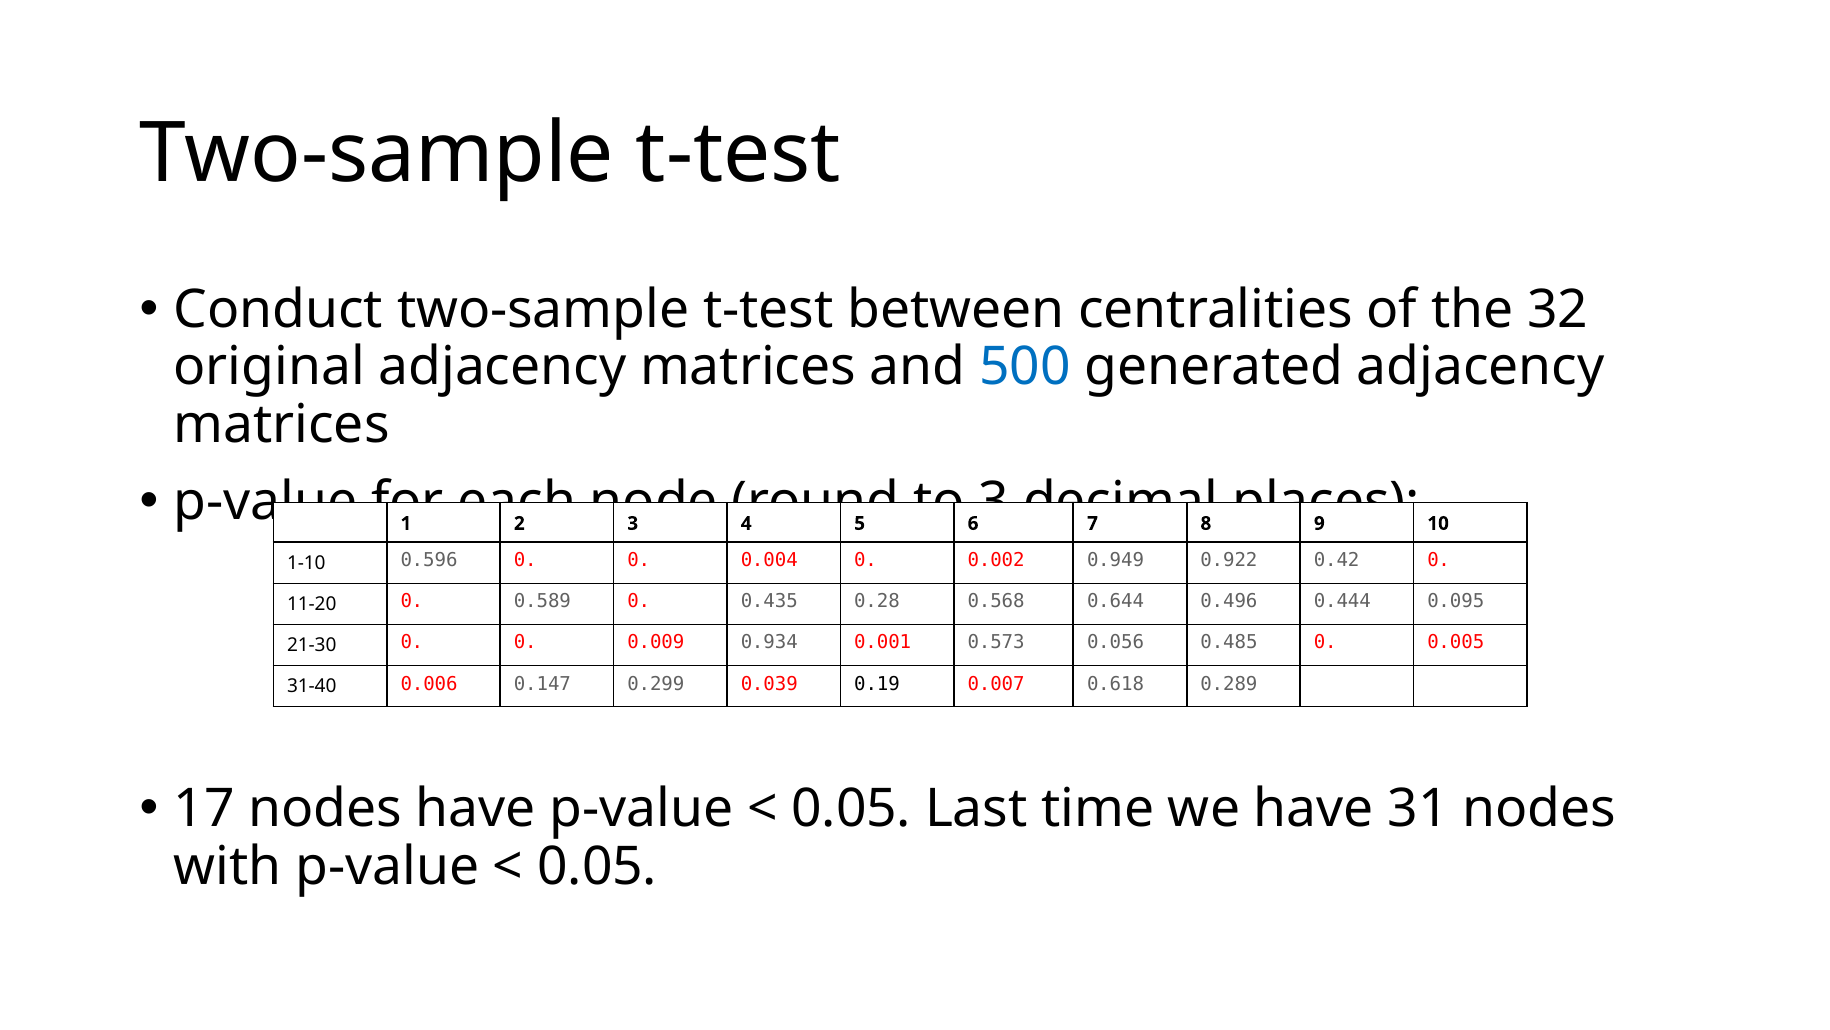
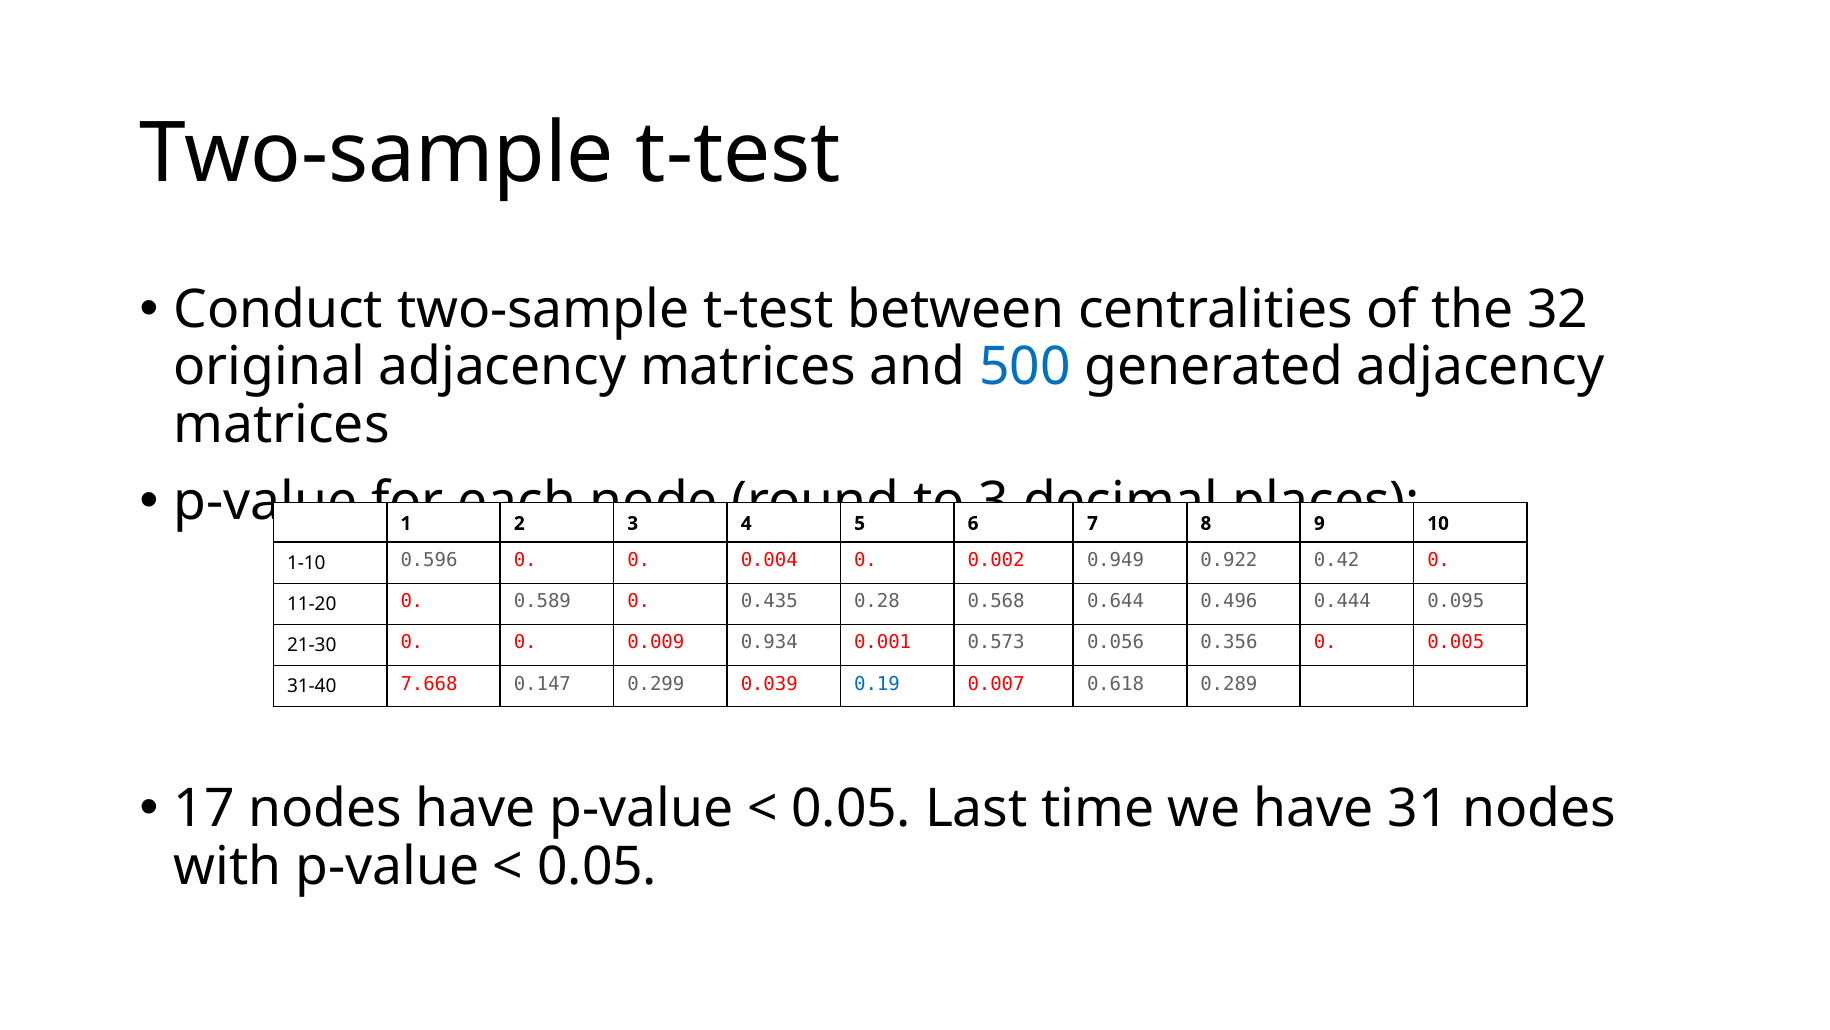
0.485: 0.485 -> 0.356
0.006: 0.006 -> 7.668
0.19 colour: black -> blue
